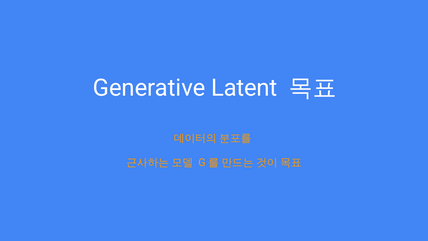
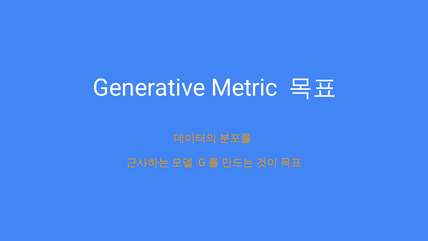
Latent: Latent -> Metric
